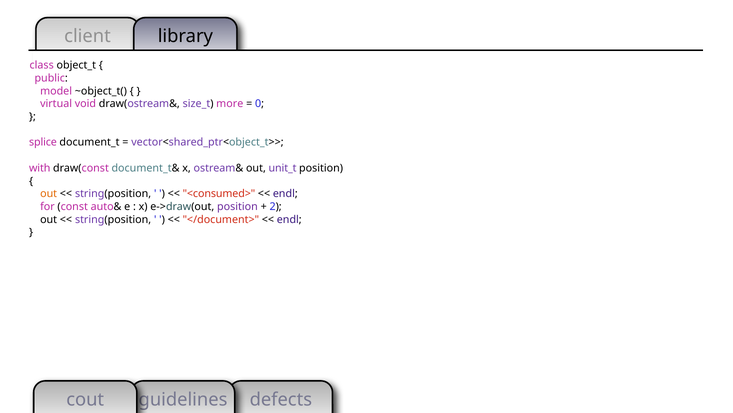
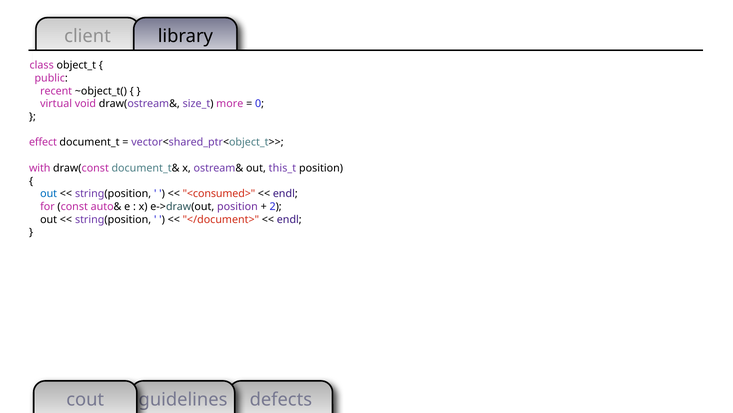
model: model -> recent
splice: splice -> effect
unit_t: unit_t -> this_t
out at (49, 194) colour: orange -> blue
